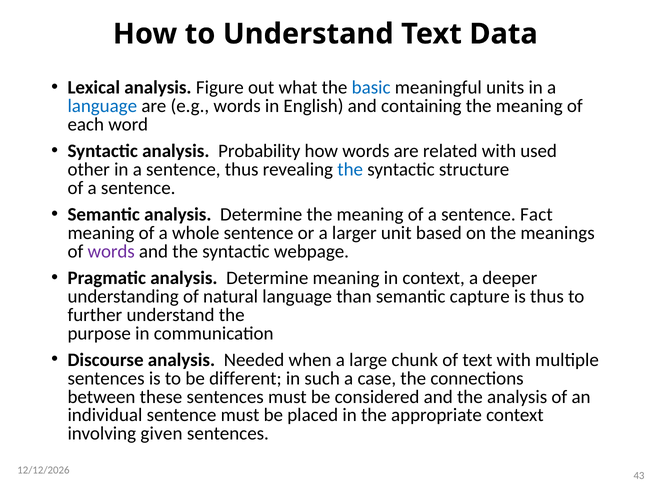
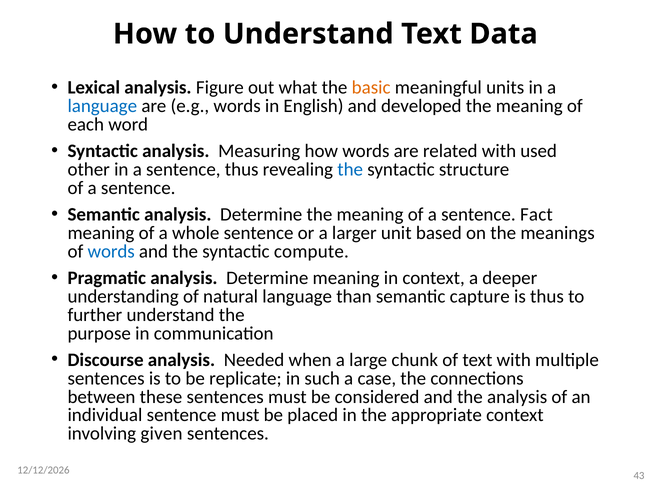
basic colour: blue -> orange
containing: containing -> developed
Probability: Probability -> Measuring
words at (111, 252) colour: purple -> blue
webpage: webpage -> compute
different: different -> replicate
